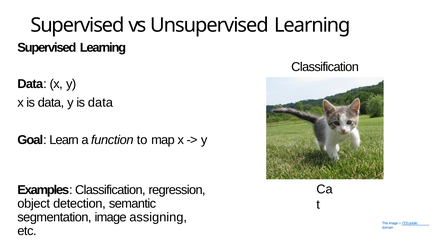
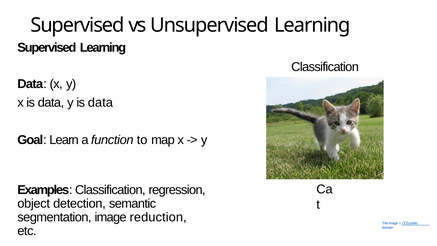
assigning: assigning -> reduction
